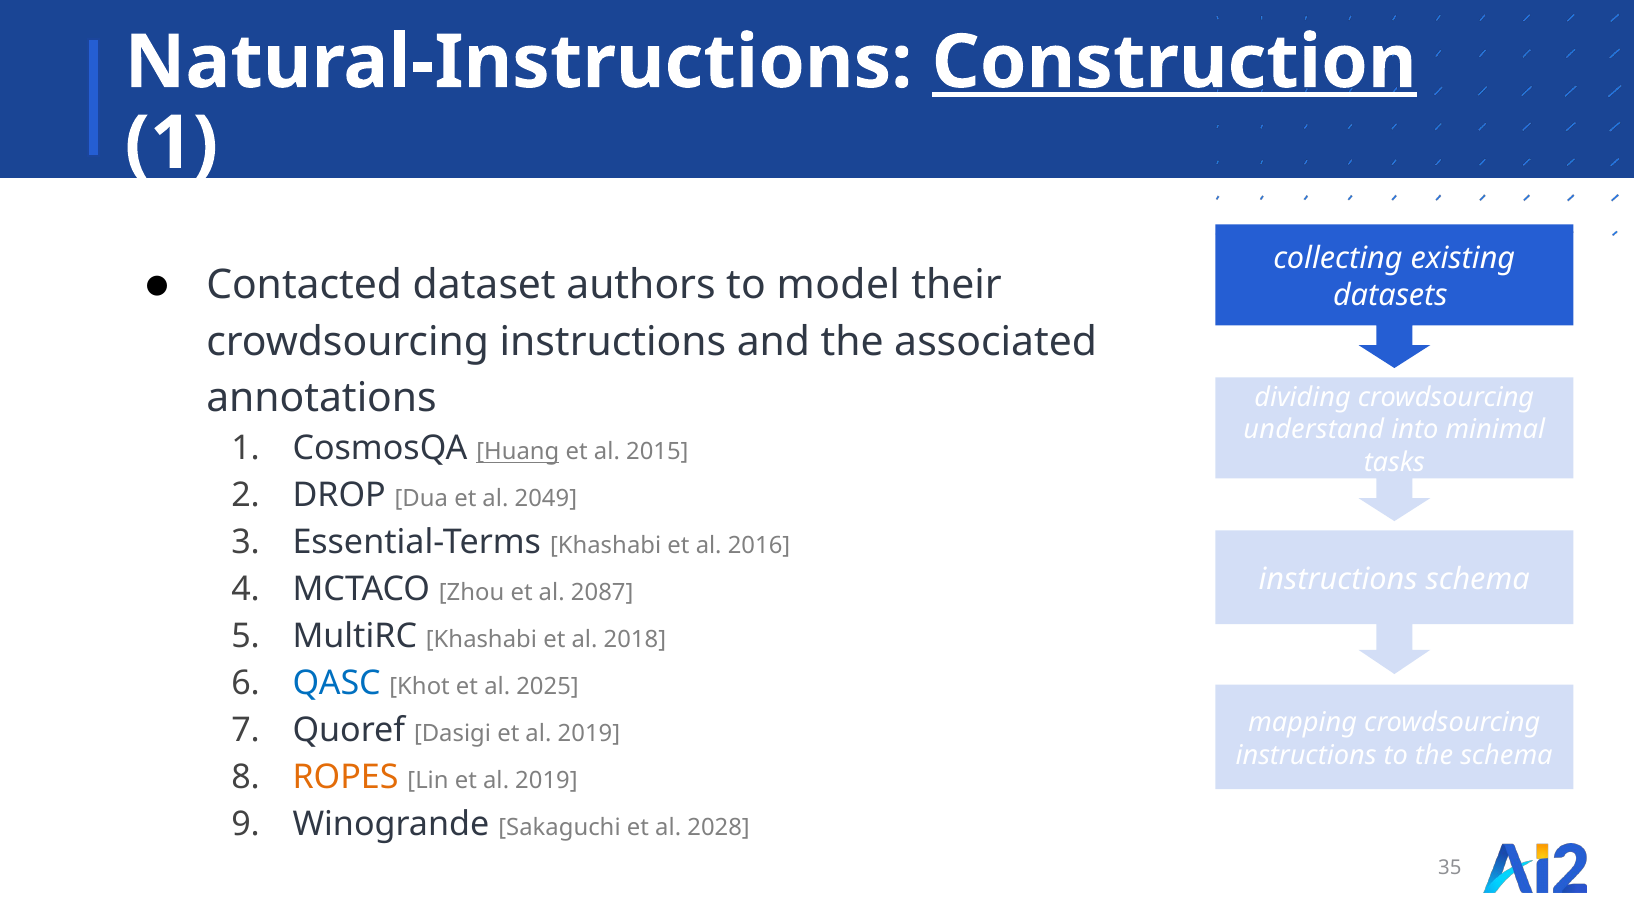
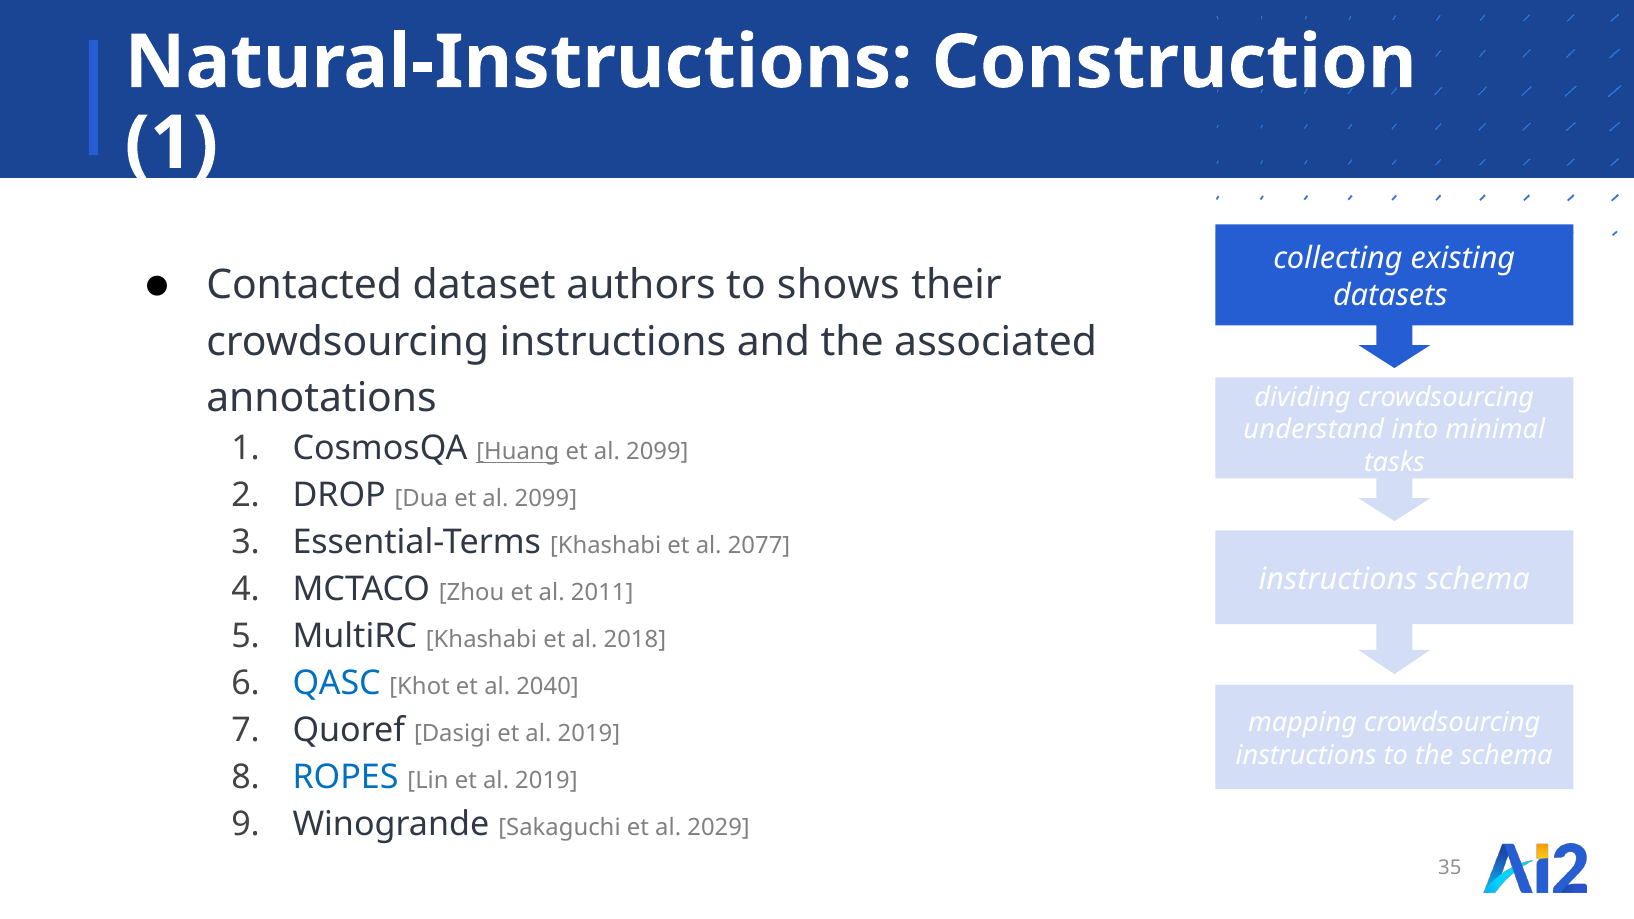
Construction underline: present -> none
model: model -> shows
2015 at (657, 452): 2015 -> 2099
Dua et al 2049: 2049 -> 2099
2016: 2016 -> 2077
2087: 2087 -> 2011
2025: 2025 -> 2040
ROPES colour: orange -> blue
2028: 2028 -> 2029
